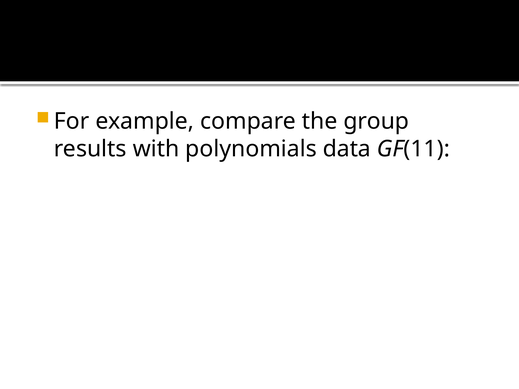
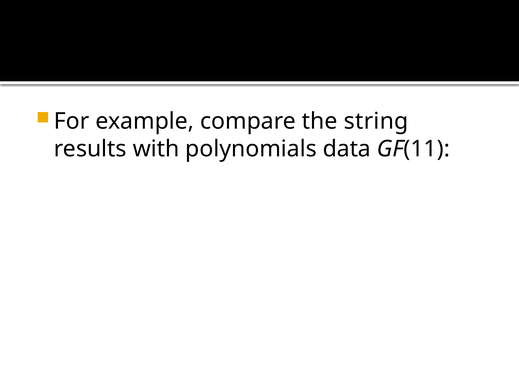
group: group -> string
